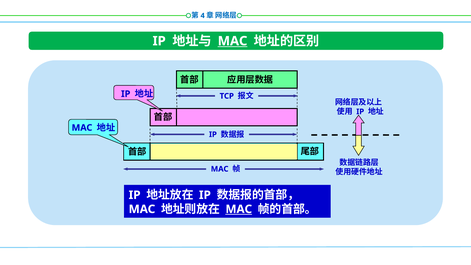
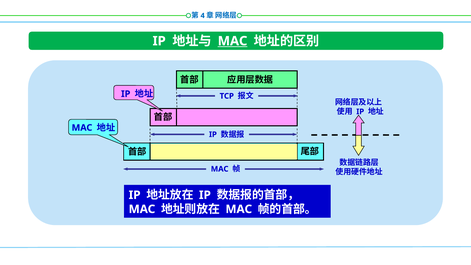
MAC at (239, 209) underline: present -> none
